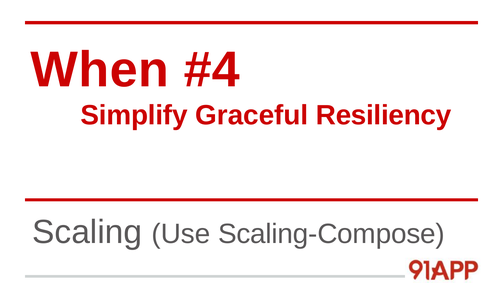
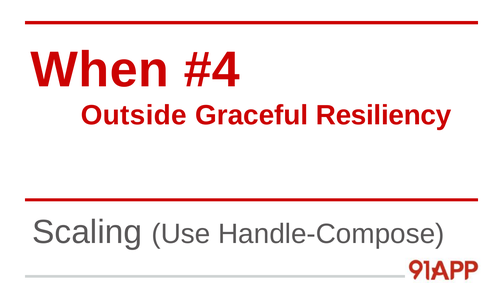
Simplify: Simplify -> Outside
Scaling-Compose: Scaling-Compose -> Handle-Compose
